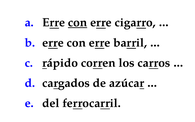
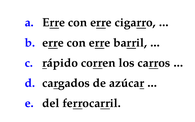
con at (78, 22) underline: present -> none
